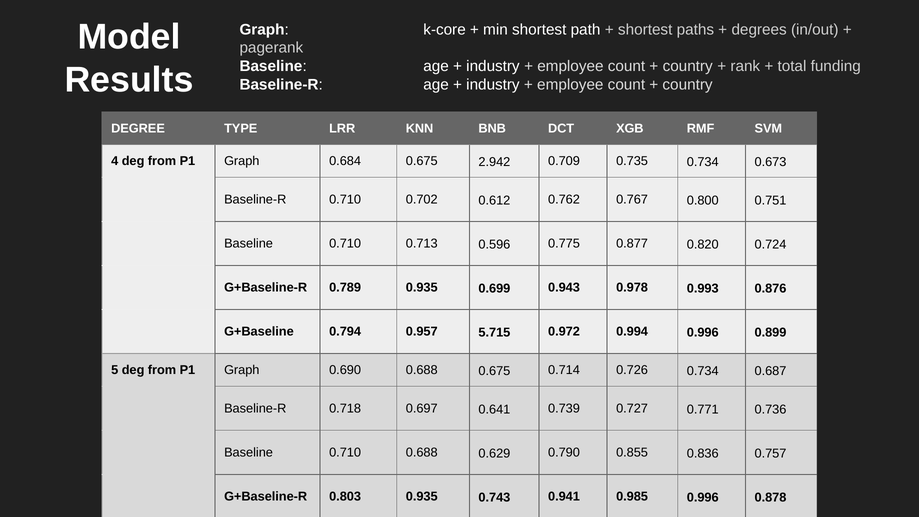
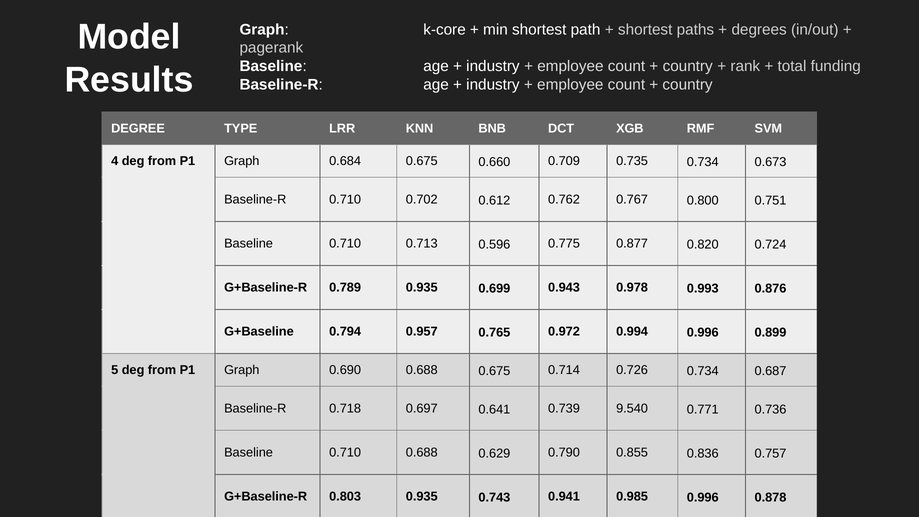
2.942: 2.942 -> 0.660
5.715: 5.715 -> 0.765
0.727: 0.727 -> 9.540
